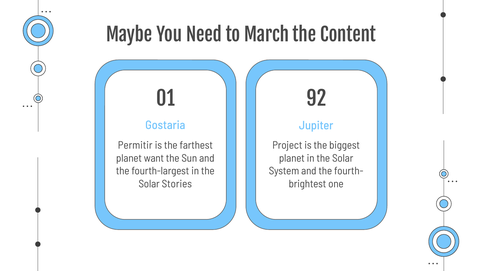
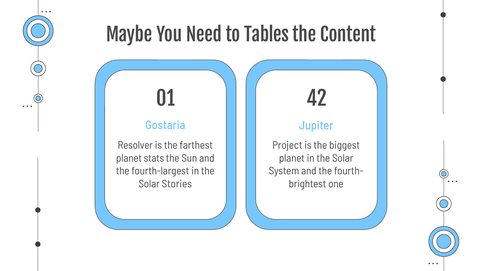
March: March -> Tables
92: 92 -> 42
Permitir: Permitir -> Resolver
want: want -> stats
